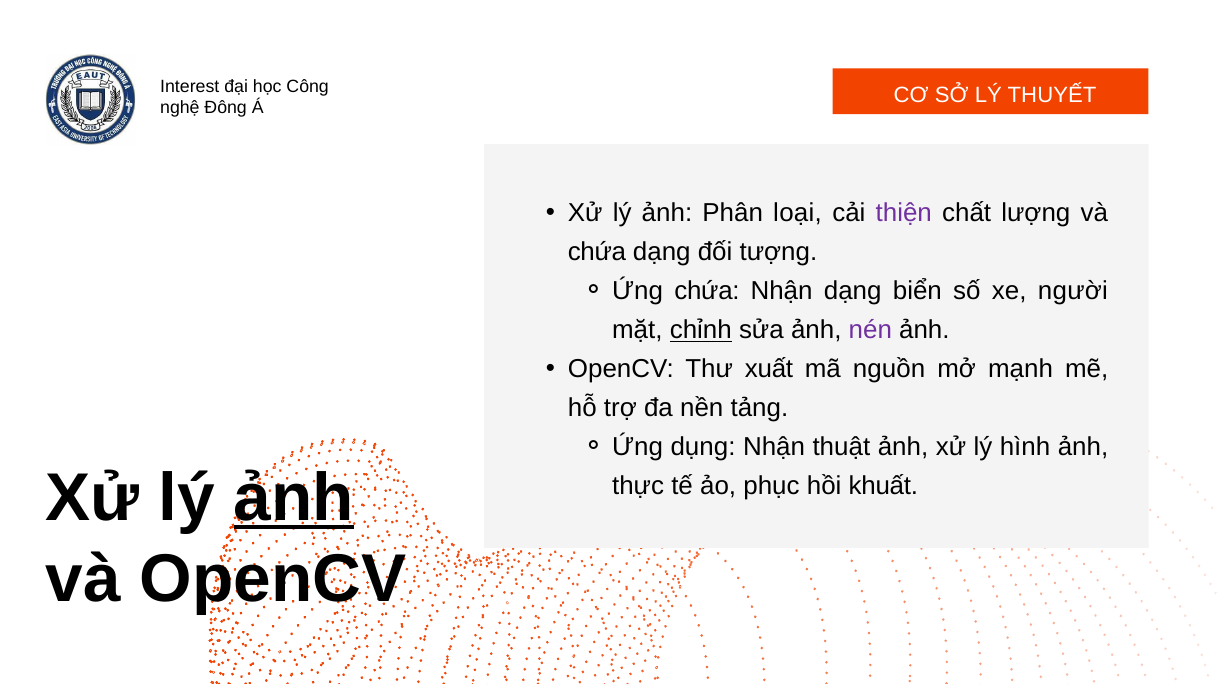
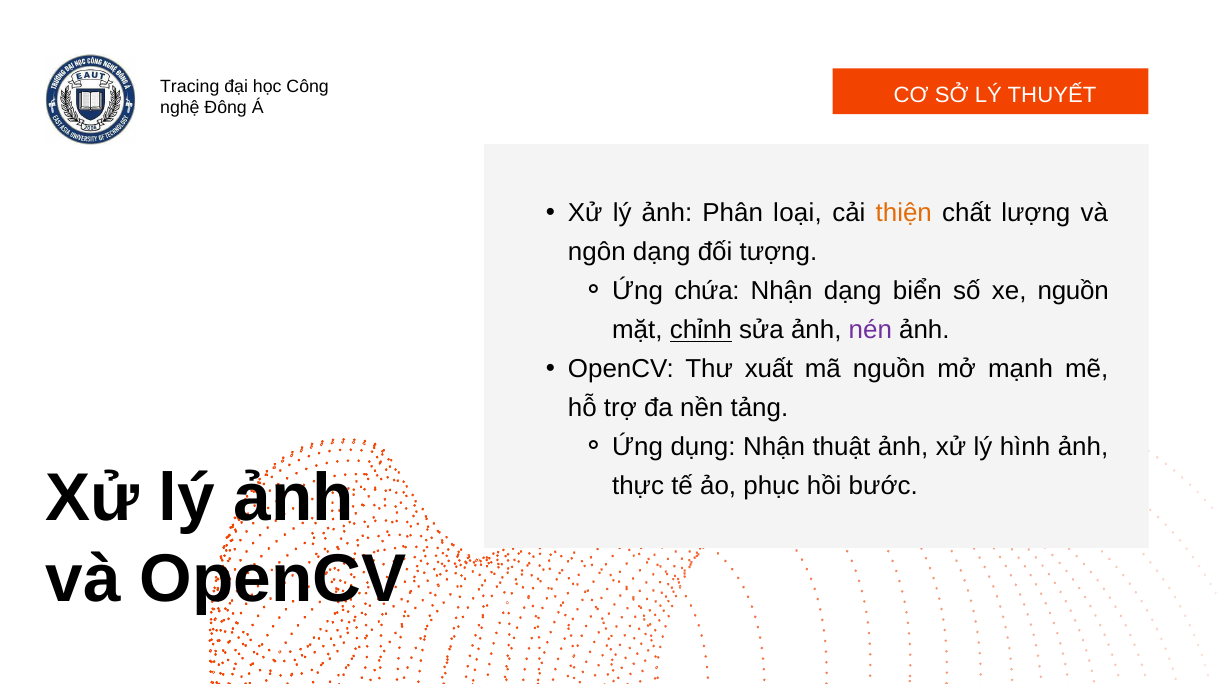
Interest: Interest -> Tracing
thiện colour: purple -> orange
chứa at (597, 253): chứa -> ngôn
xe người: người -> nguồn
ảnh at (294, 499) underline: present -> none
khuất: khuất -> bước
